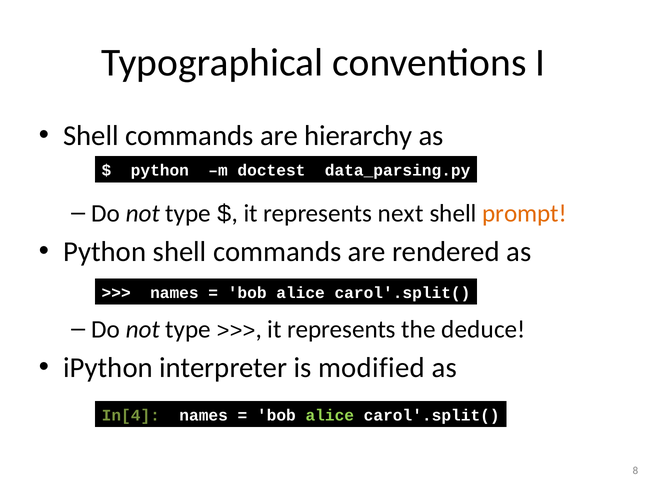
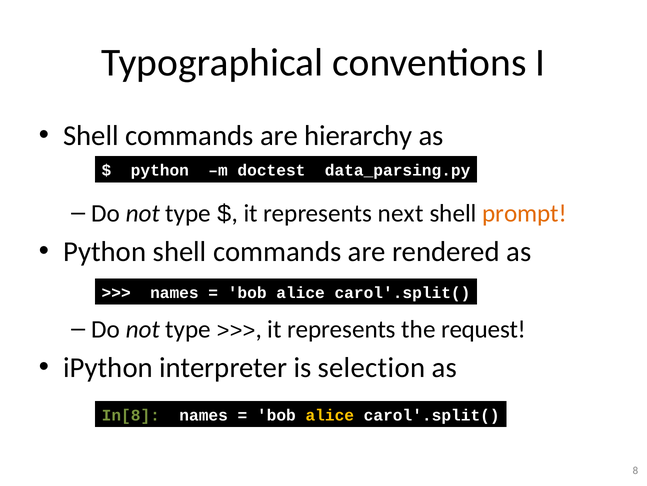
deduce: deduce -> request
modified: modified -> selection
In[4: In[4 -> In[8
alice at (330, 415) colour: light green -> yellow
